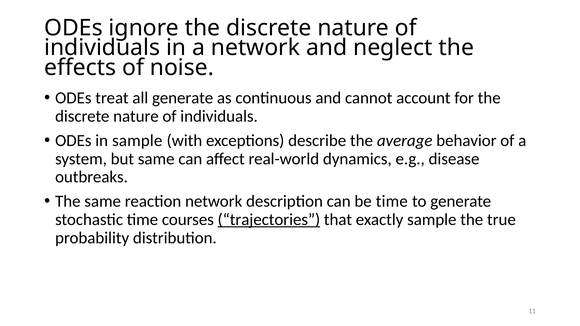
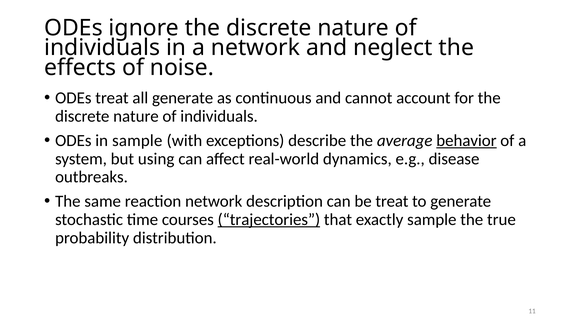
behavior underline: none -> present
but same: same -> using
be time: time -> treat
